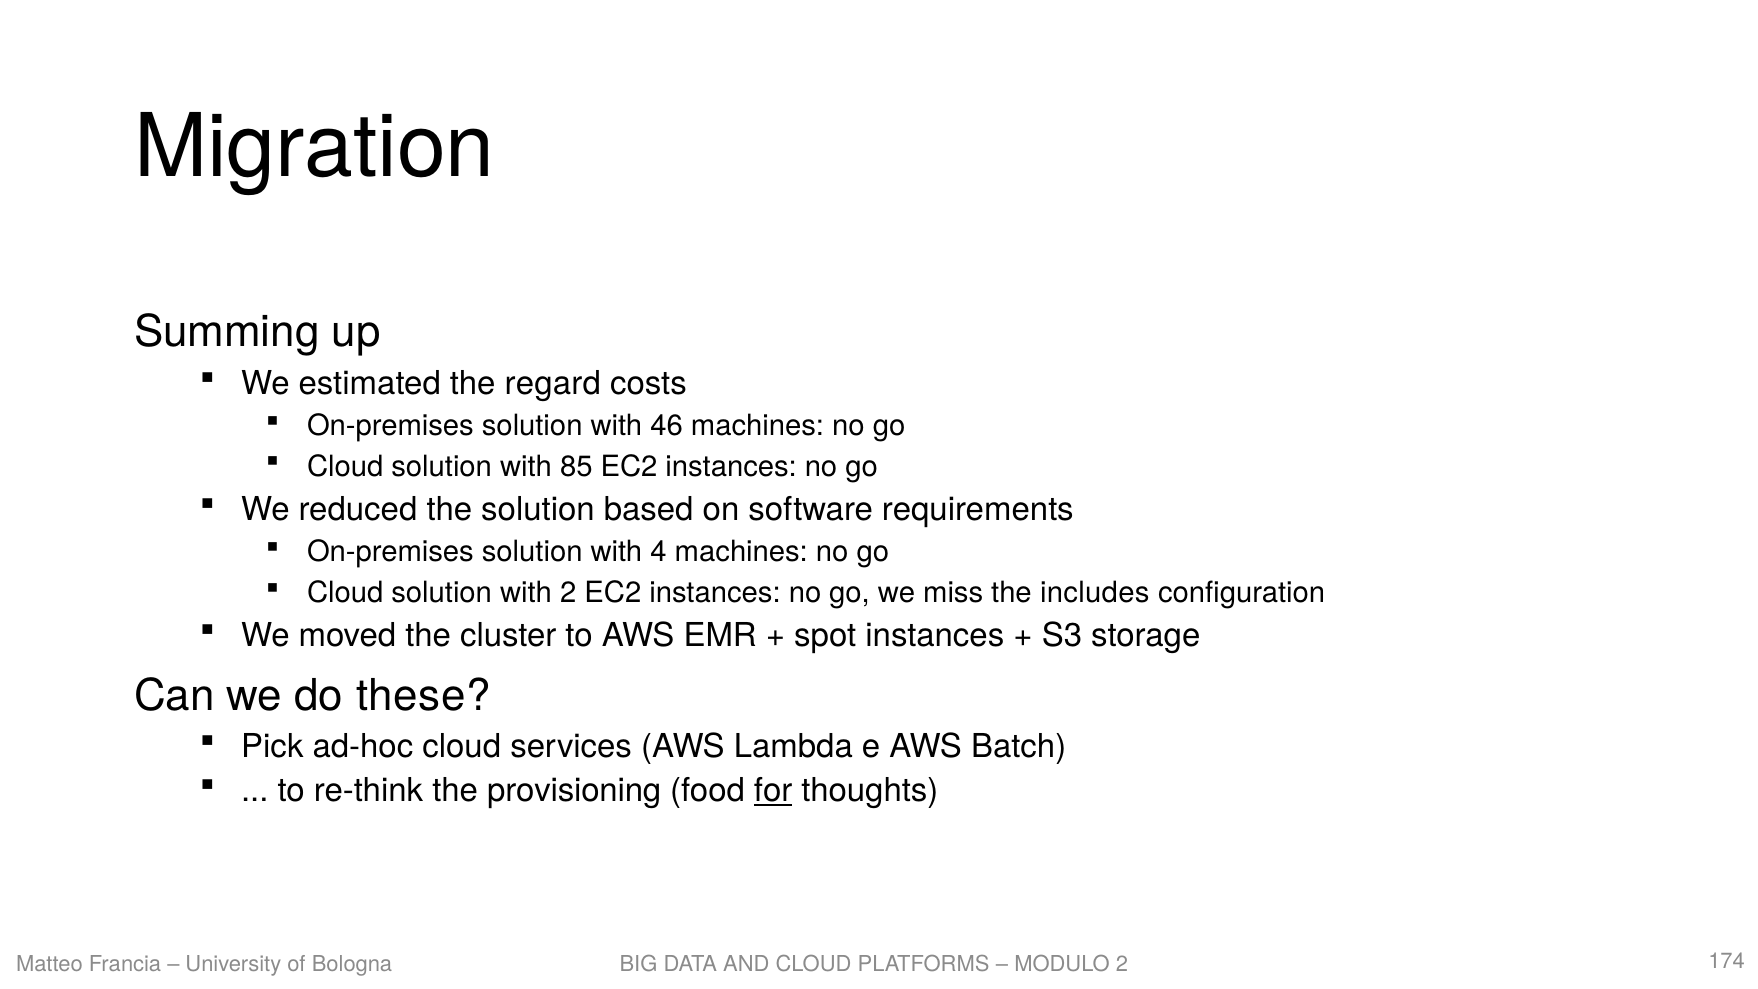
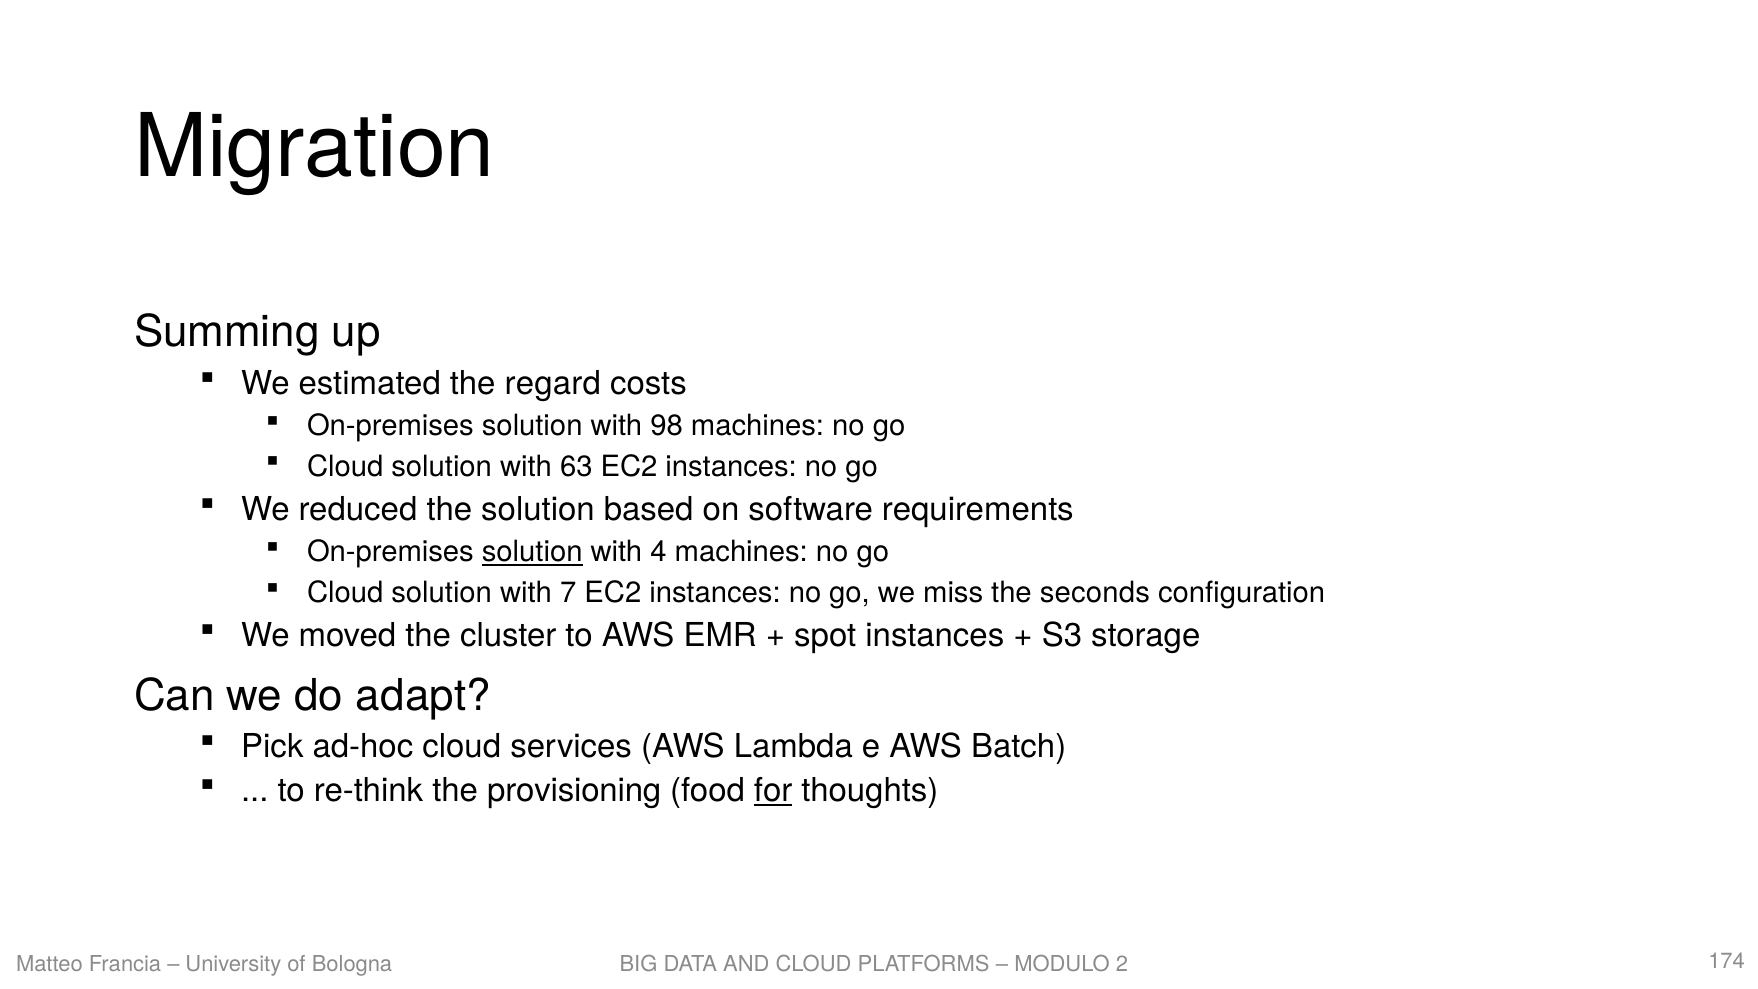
46: 46 -> 98
85: 85 -> 63
solution at (532, 552) underline: none -> present
with 2: 2 -> 7
includes: includes -> seconds
these: these -> adapt
